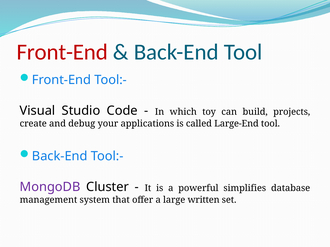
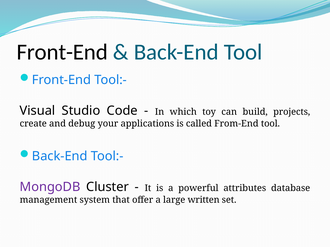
Front-End at (62, 52) colour: red -> black
Large-End: Large-End -> From-End
simplifies: simplifies -> attributes
